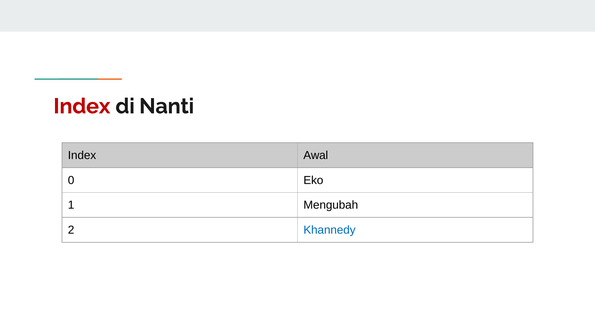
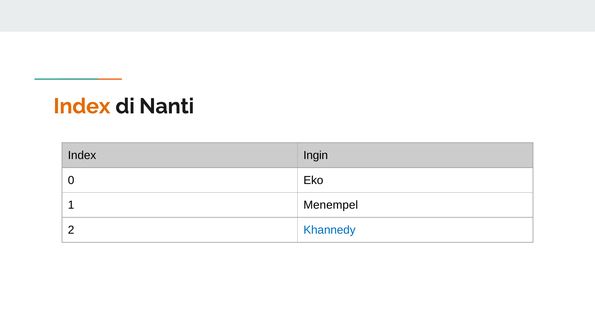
Index at (82, 106) colour: red -> orange
Awal: Awal -> Ingin
Mengubah: Mengubah -> Menempel
